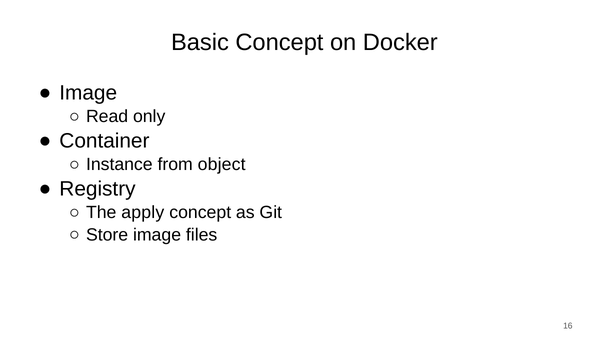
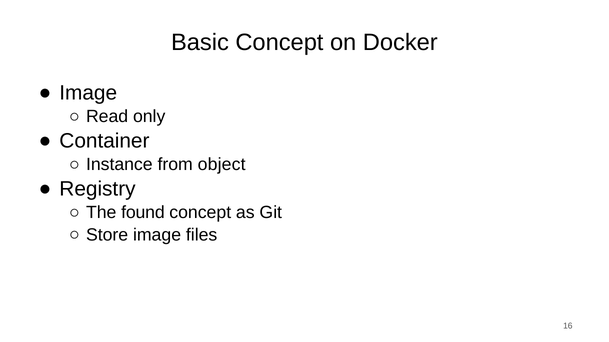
apply: apply -> found
